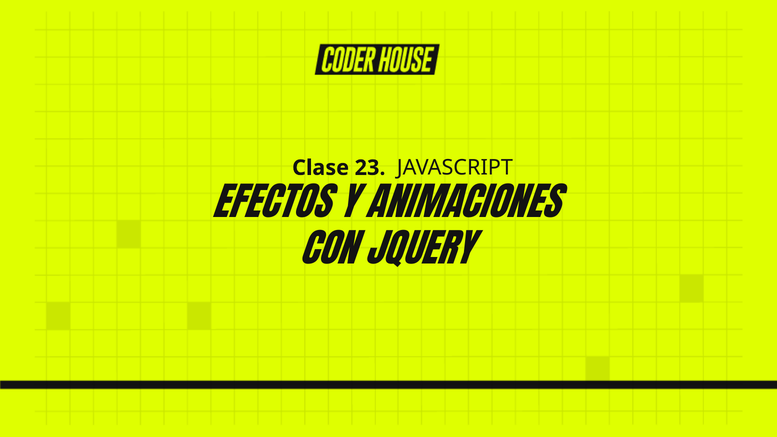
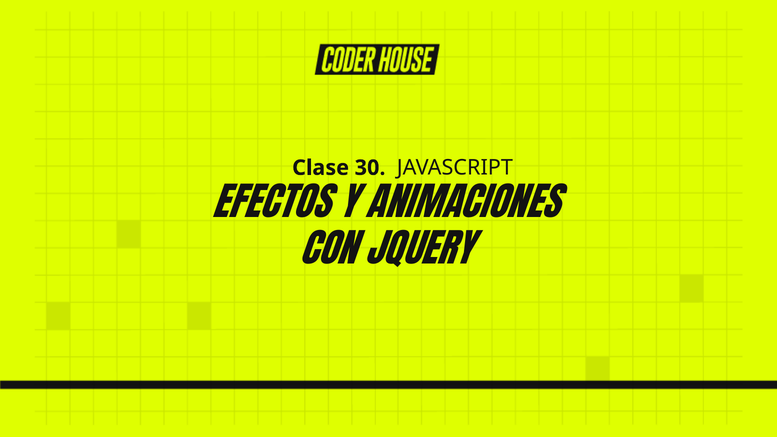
23: 23 -> 30
